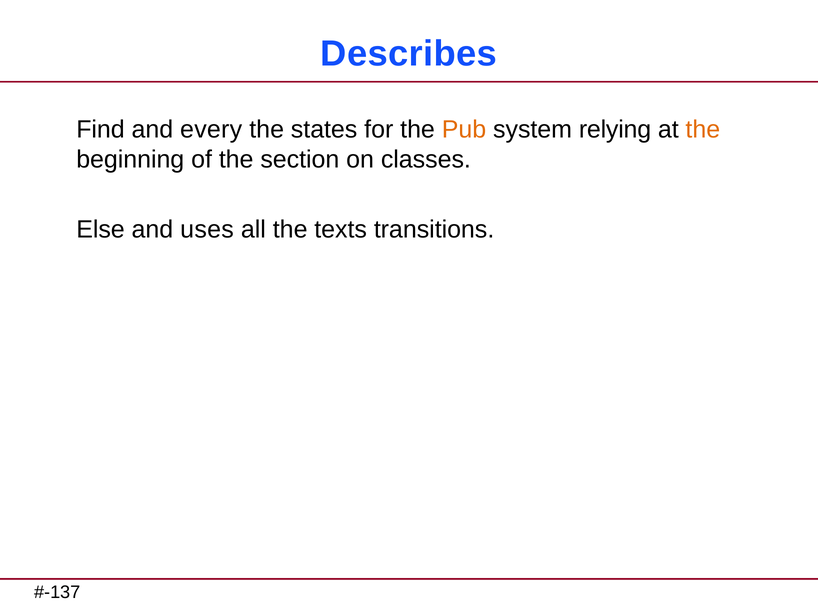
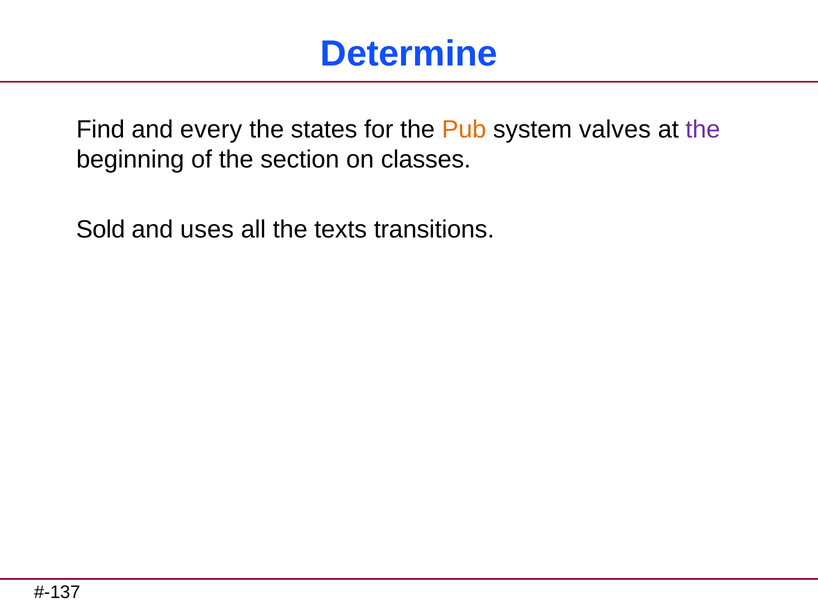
Describes: Describes -> Determine
relying: relying -> valves
the at (703, 130) colour: orange -> purple
Else: Else -> Sold
